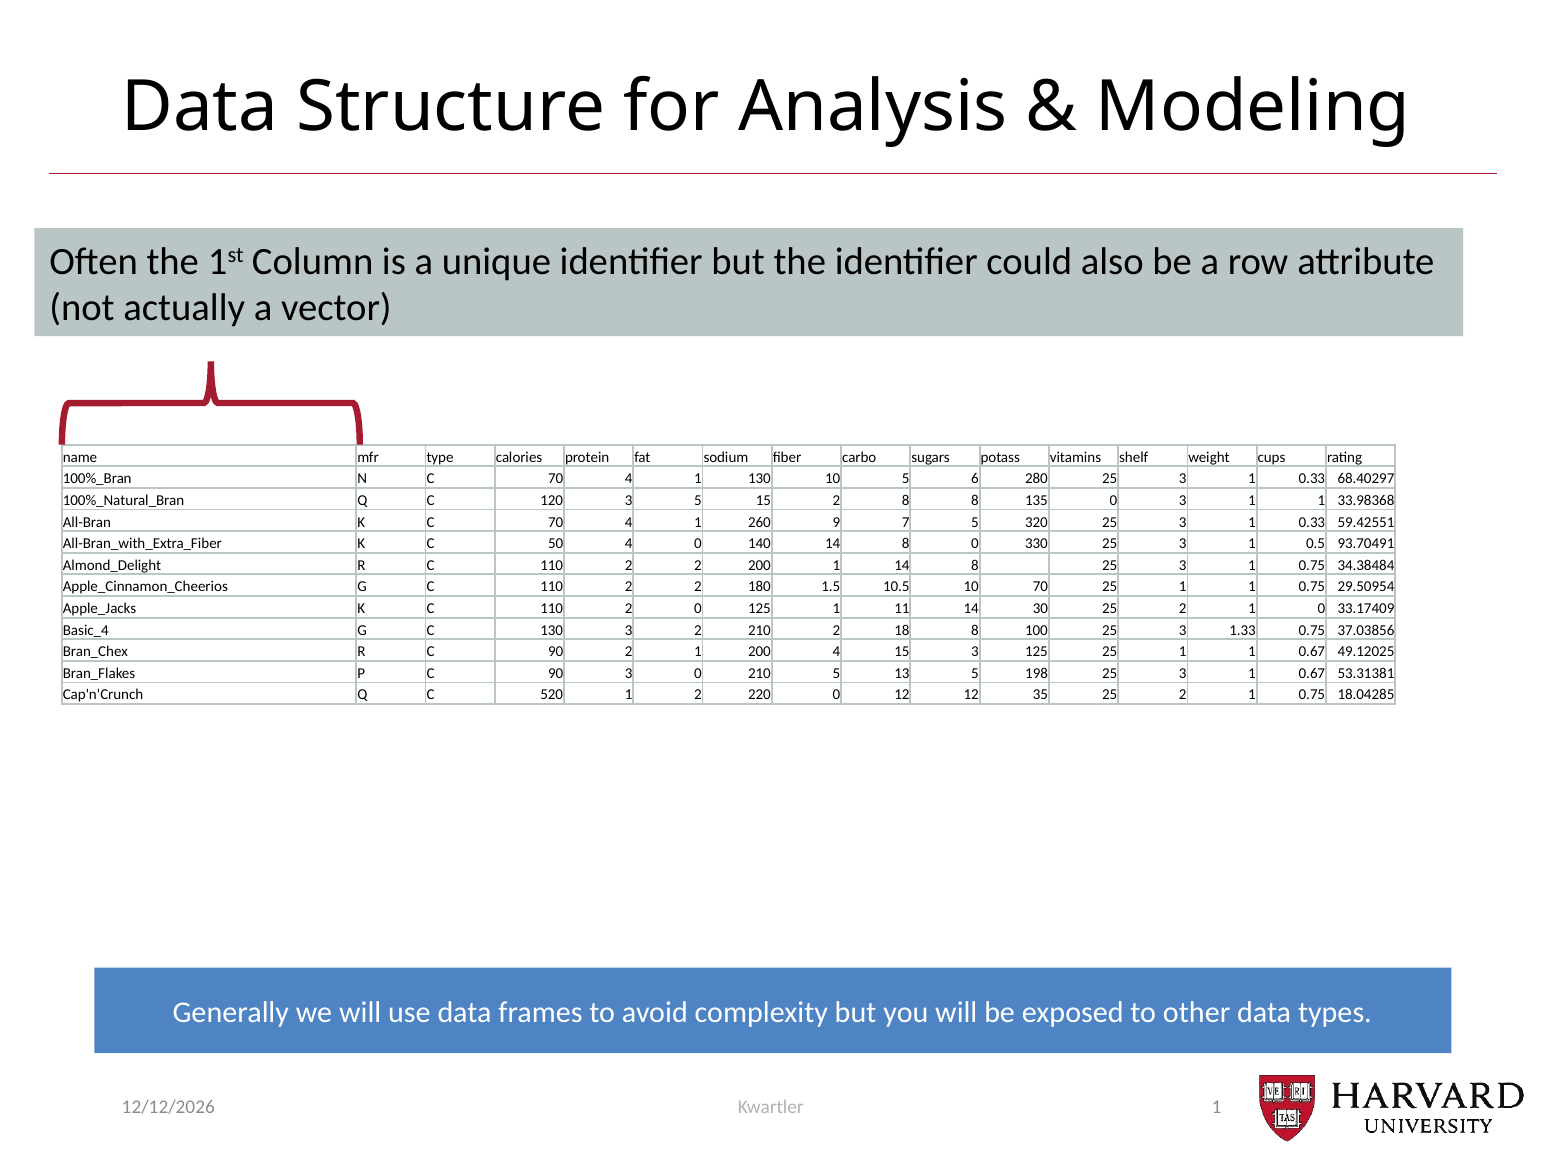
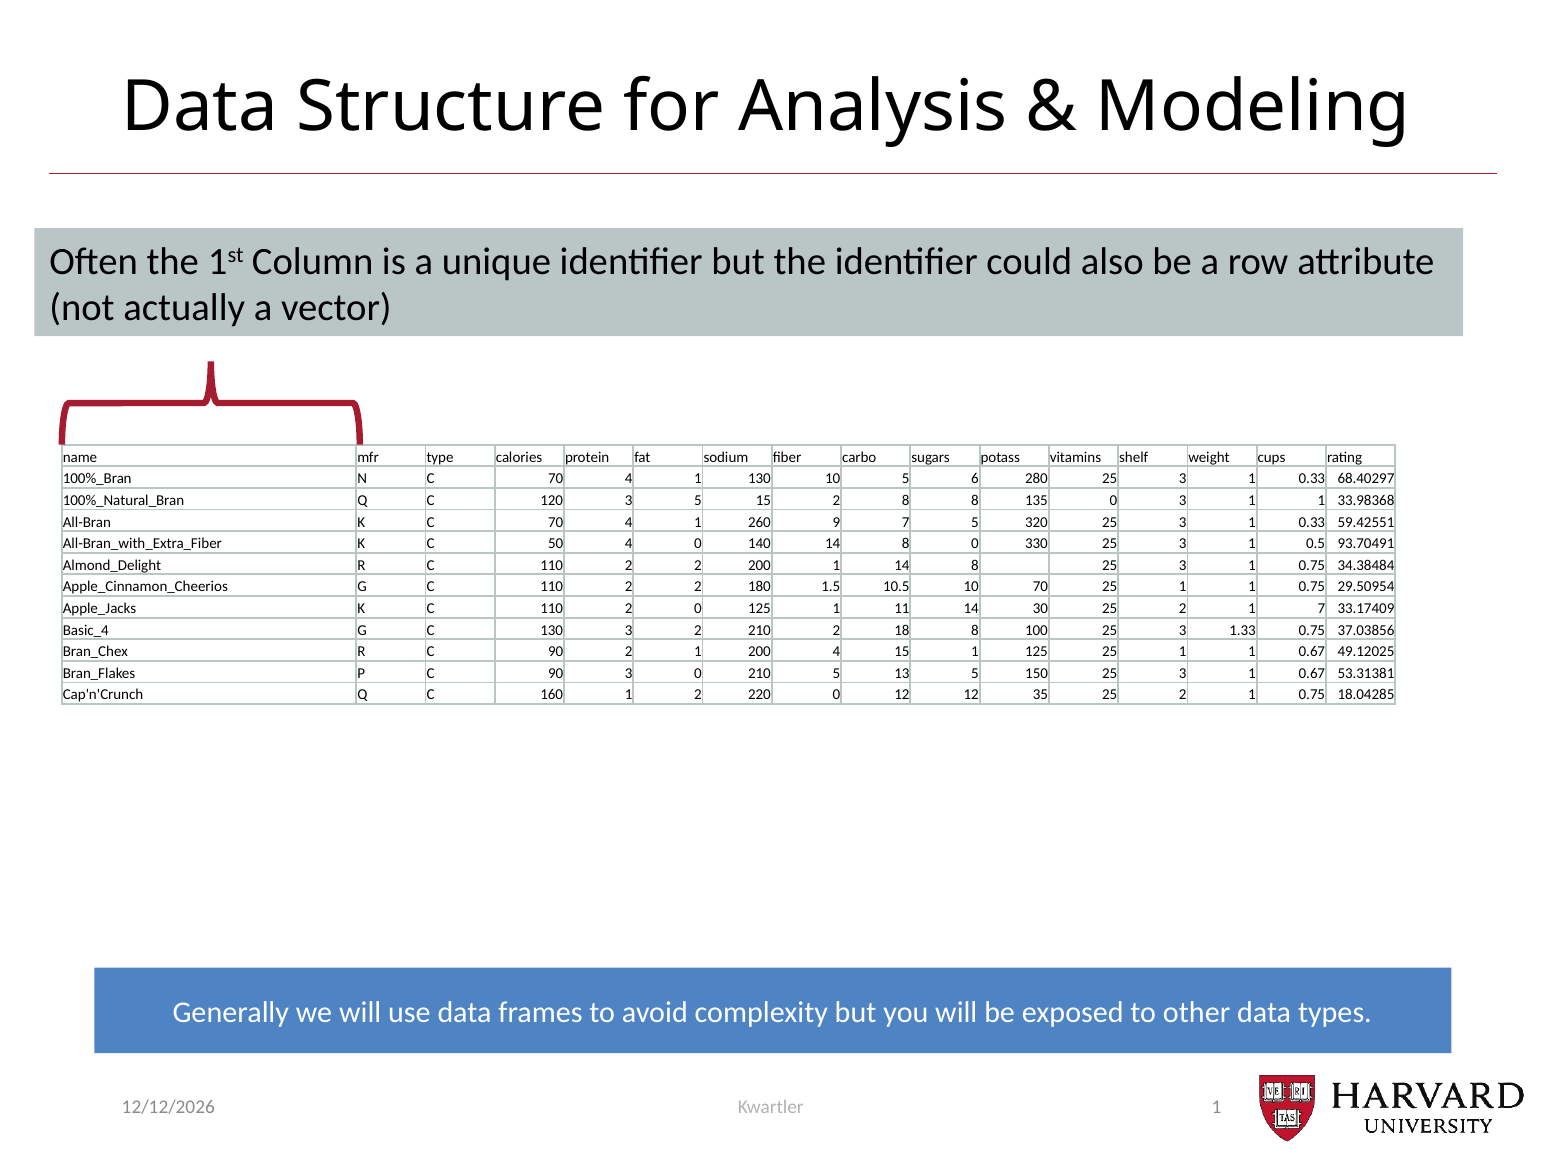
1 0: 0 -> 7
15 3: 3 -> 1
198: 198 -> 150
520: 520 -> 160
